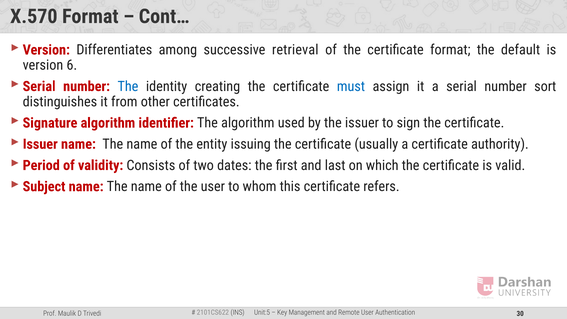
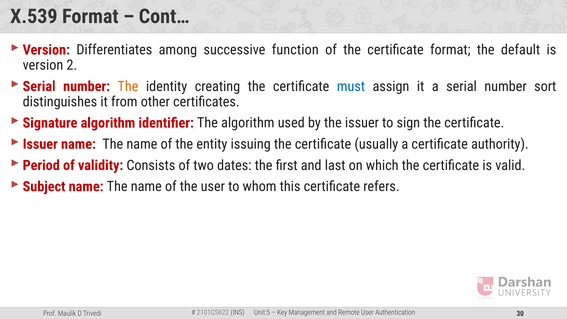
X.570: X.570 -> X.539
retrieval: retrieval -> function
6: 6 -> 2
The at (128, 86) colour: blue -> orange
